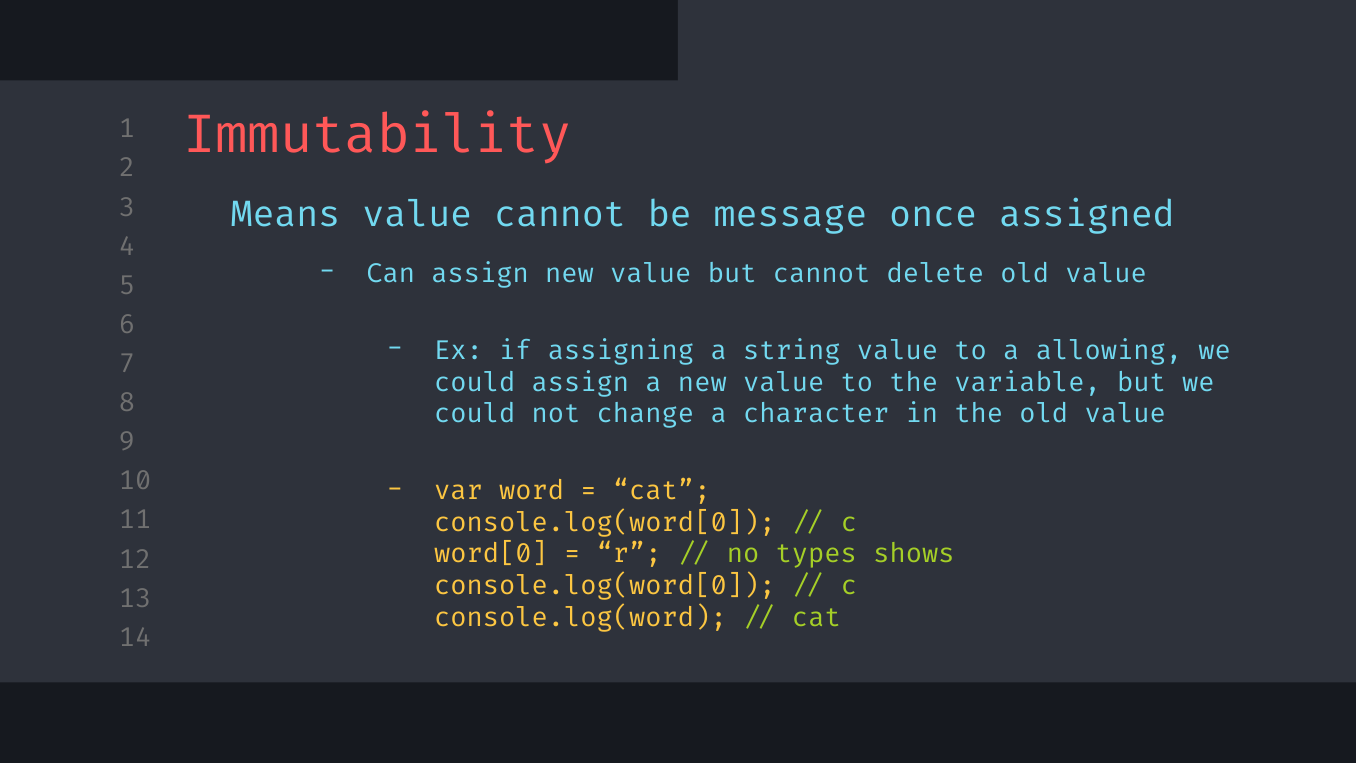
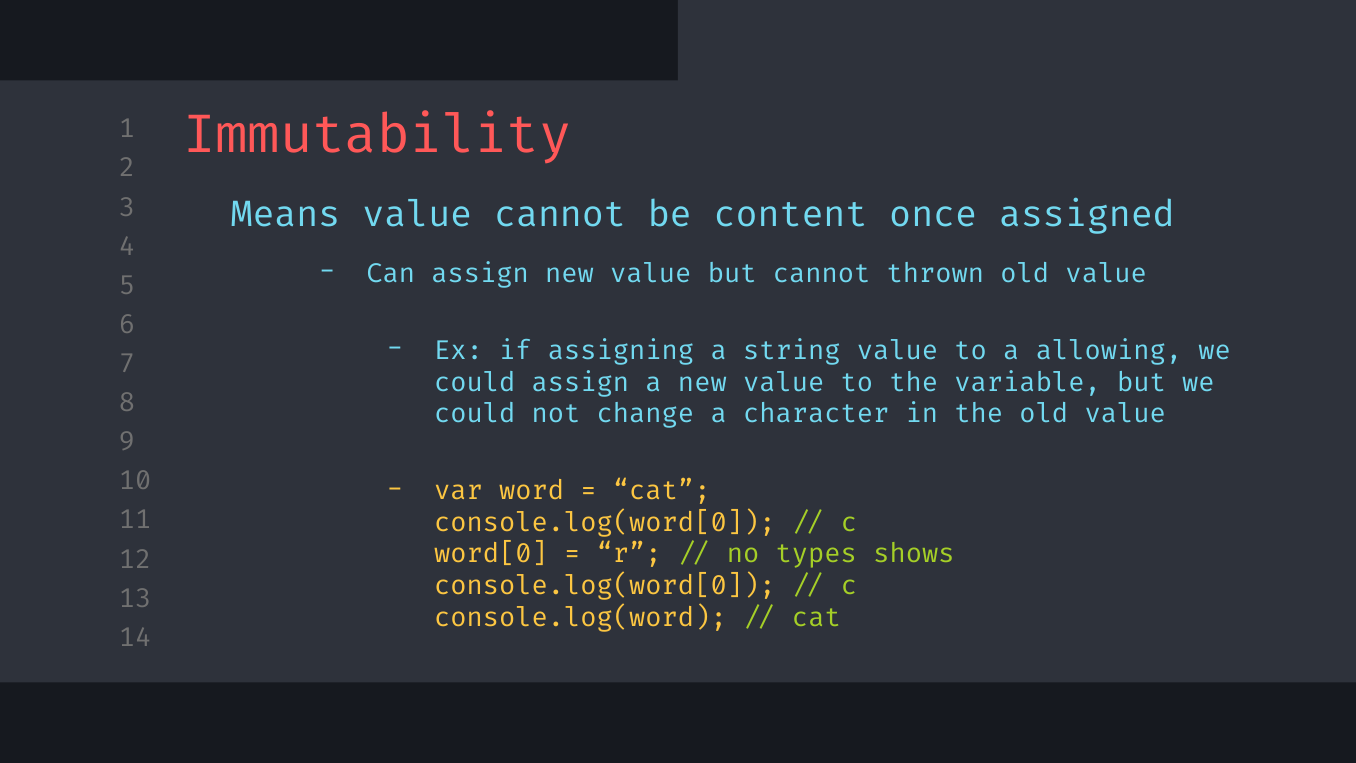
message: message -> content
delete: delete -> thrown
